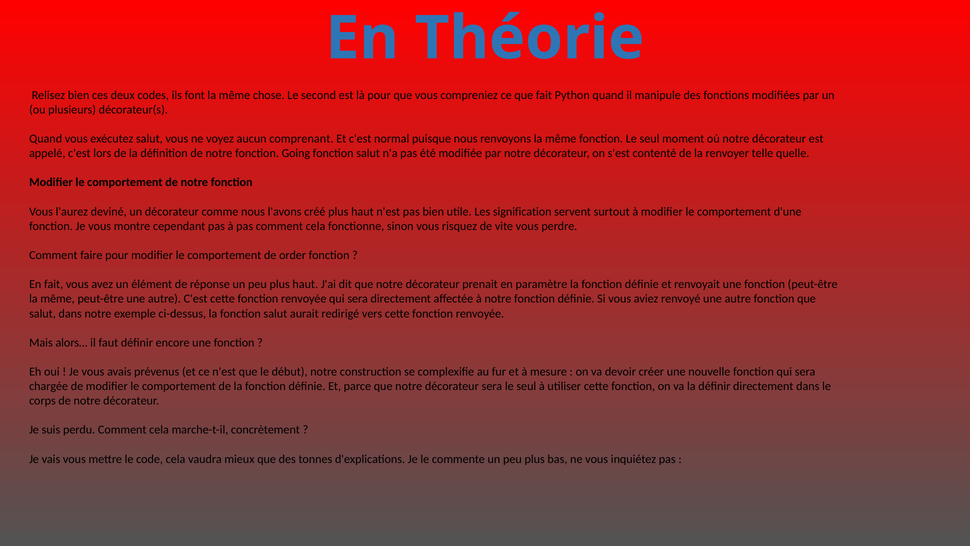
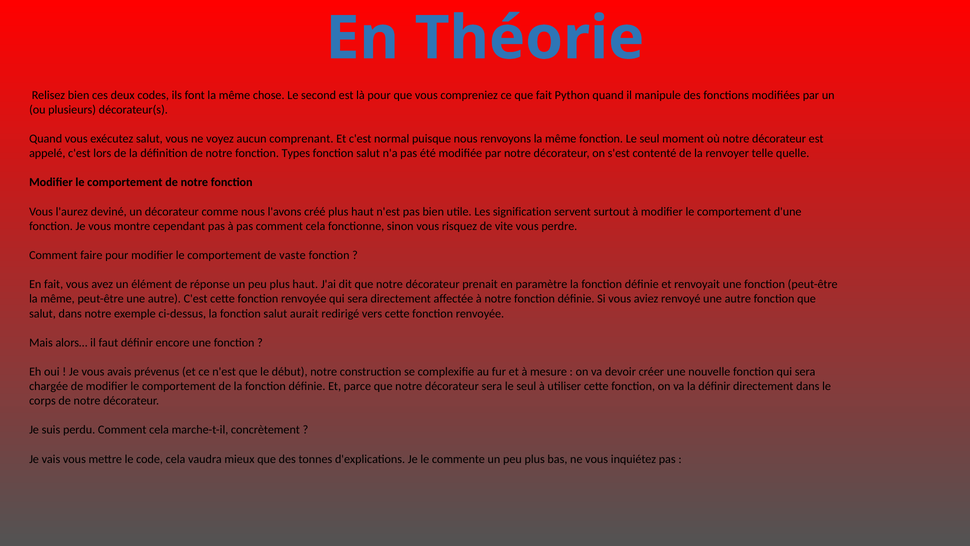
Going: Going -> Types
order: order -> vaste
